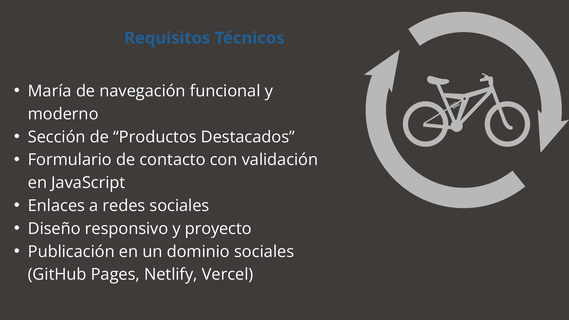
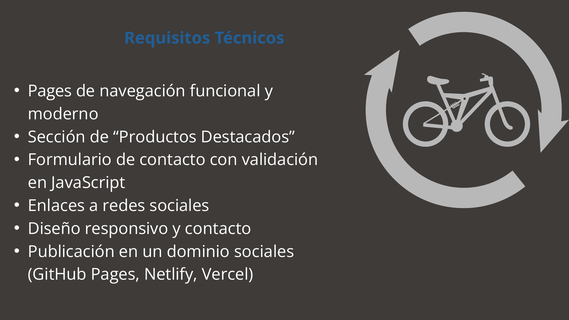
María at (50, 91): María -> Pages
y proyecto: proyecto -> contacto
